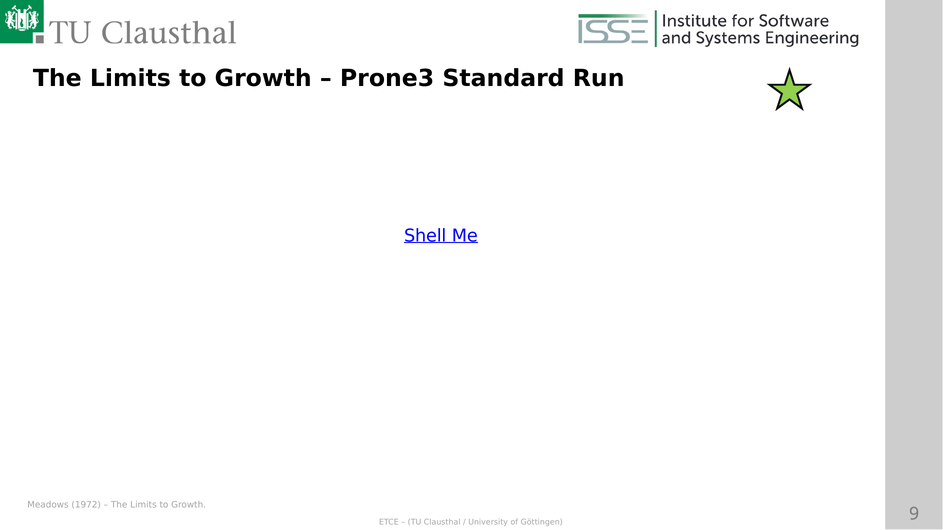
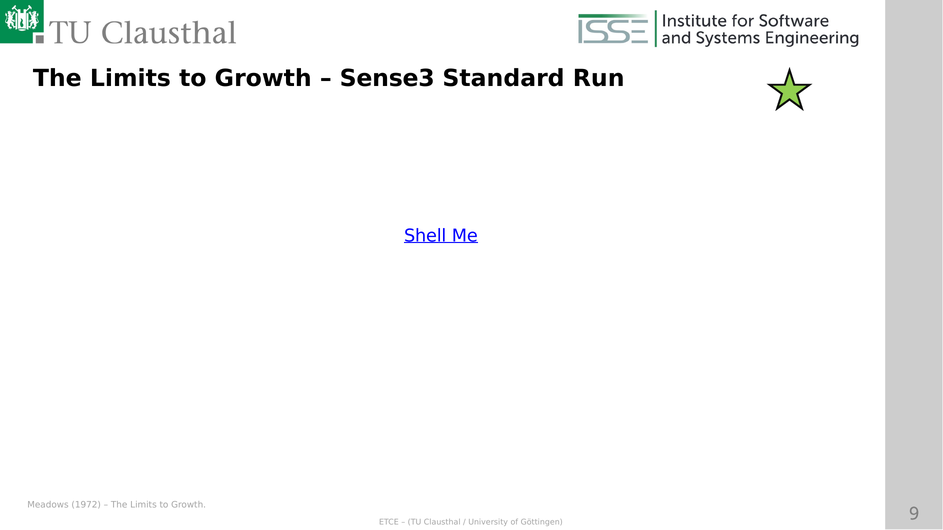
Prone3: Prone3 -> Sense3
